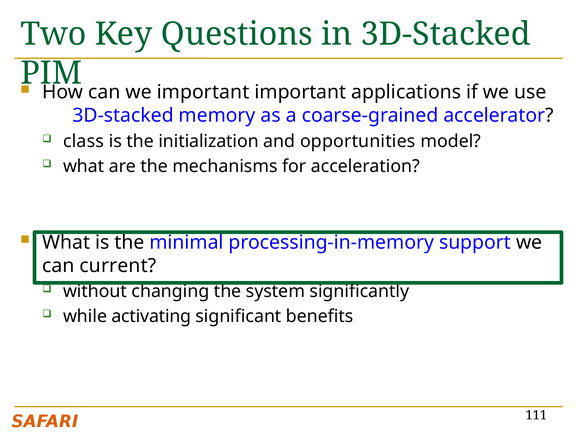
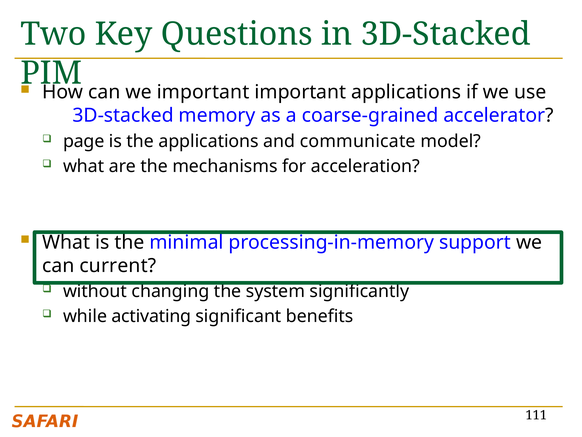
class: class -> page
the initialization: initialization -> applications
opportunities: opportunities -> communicate
